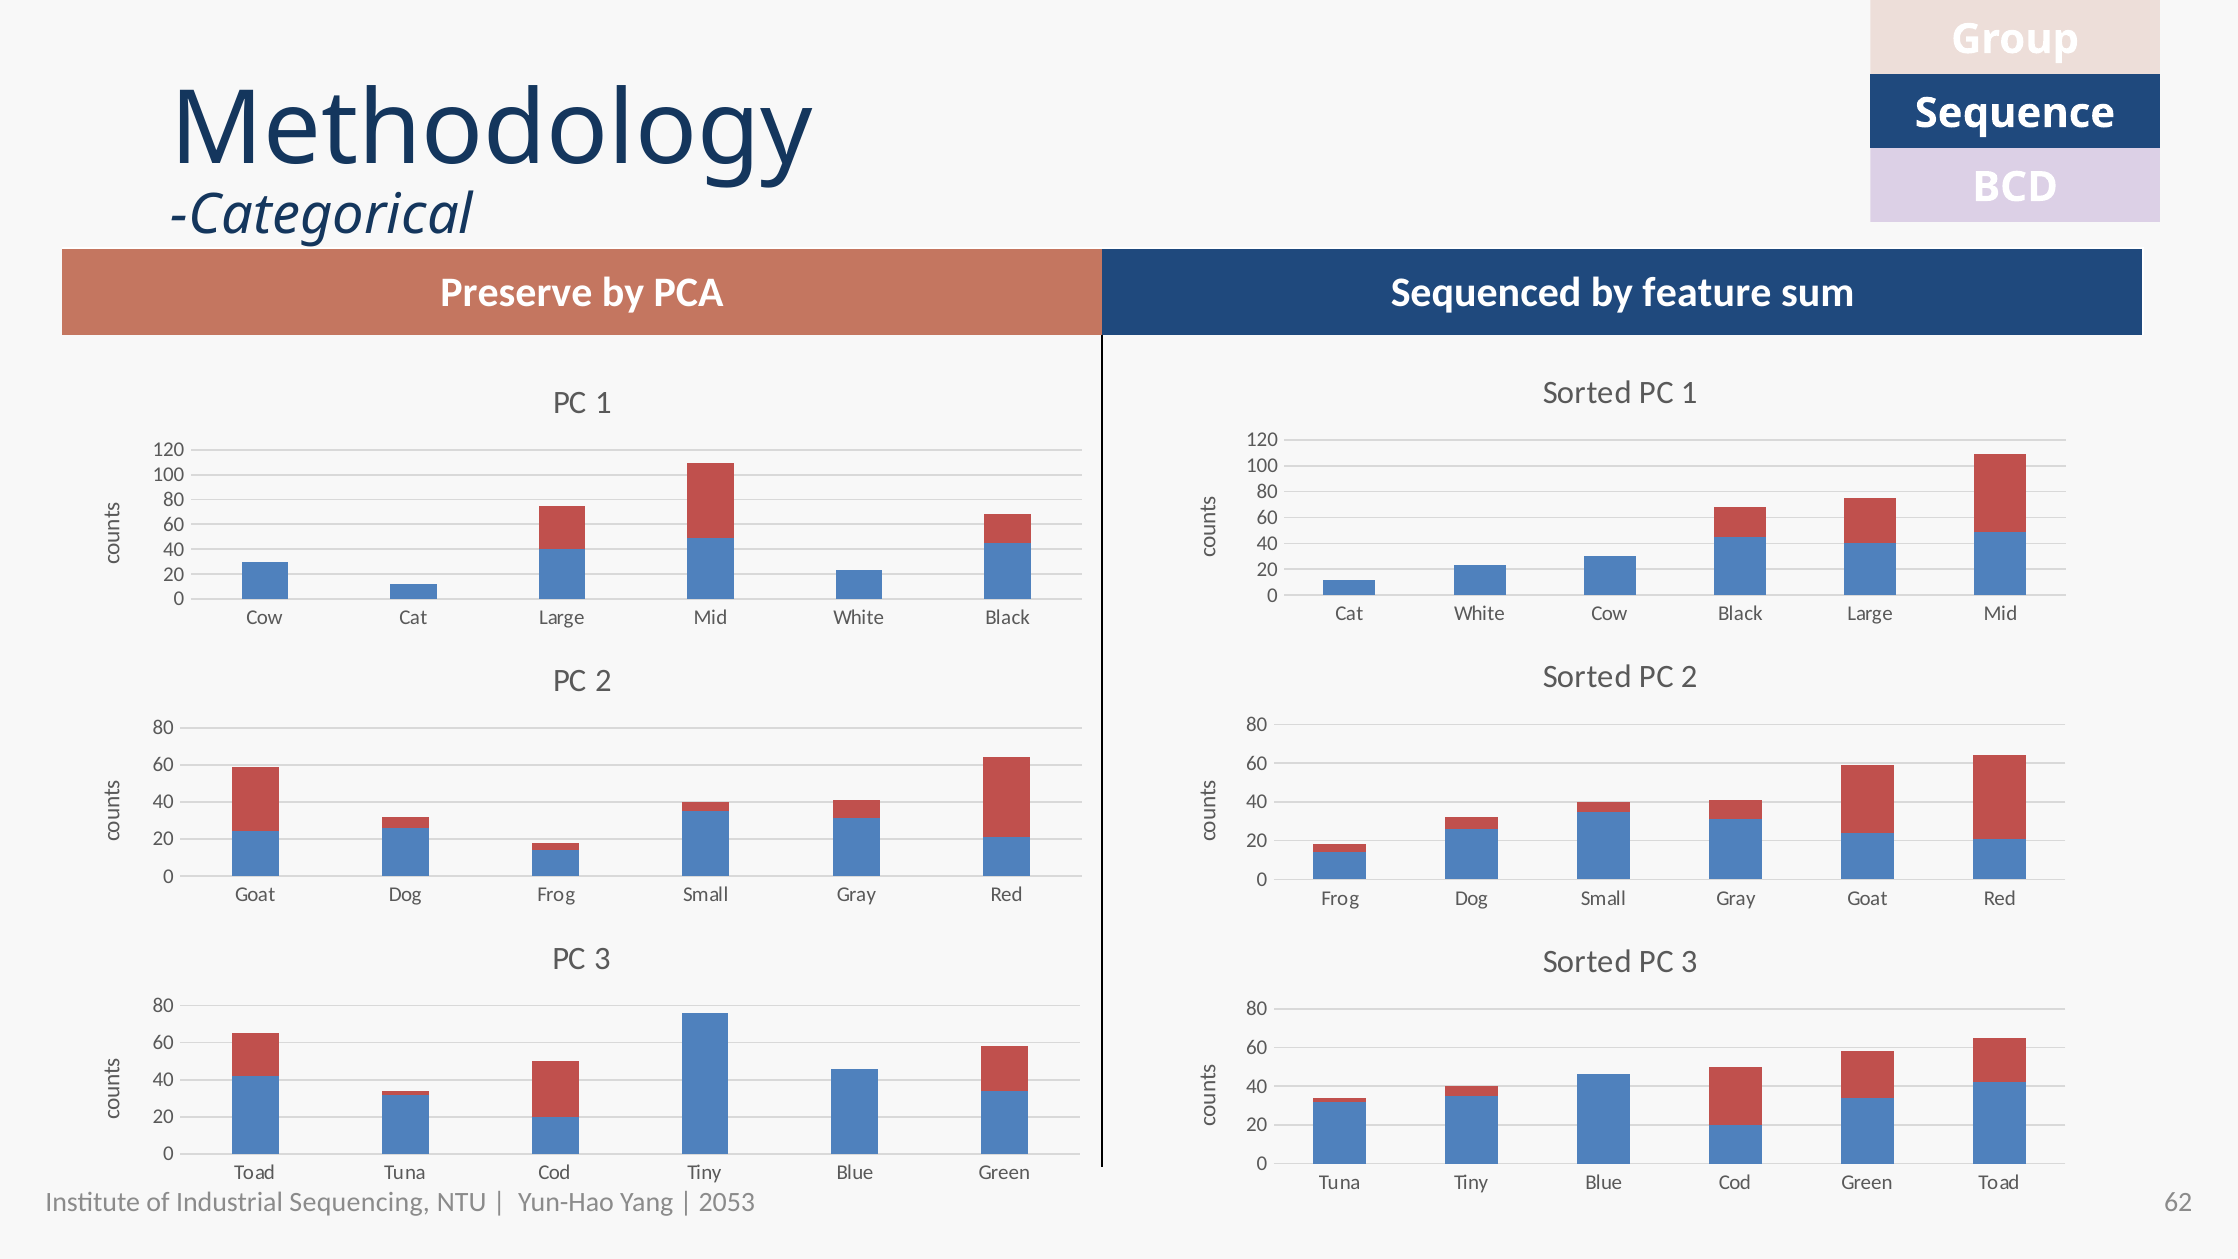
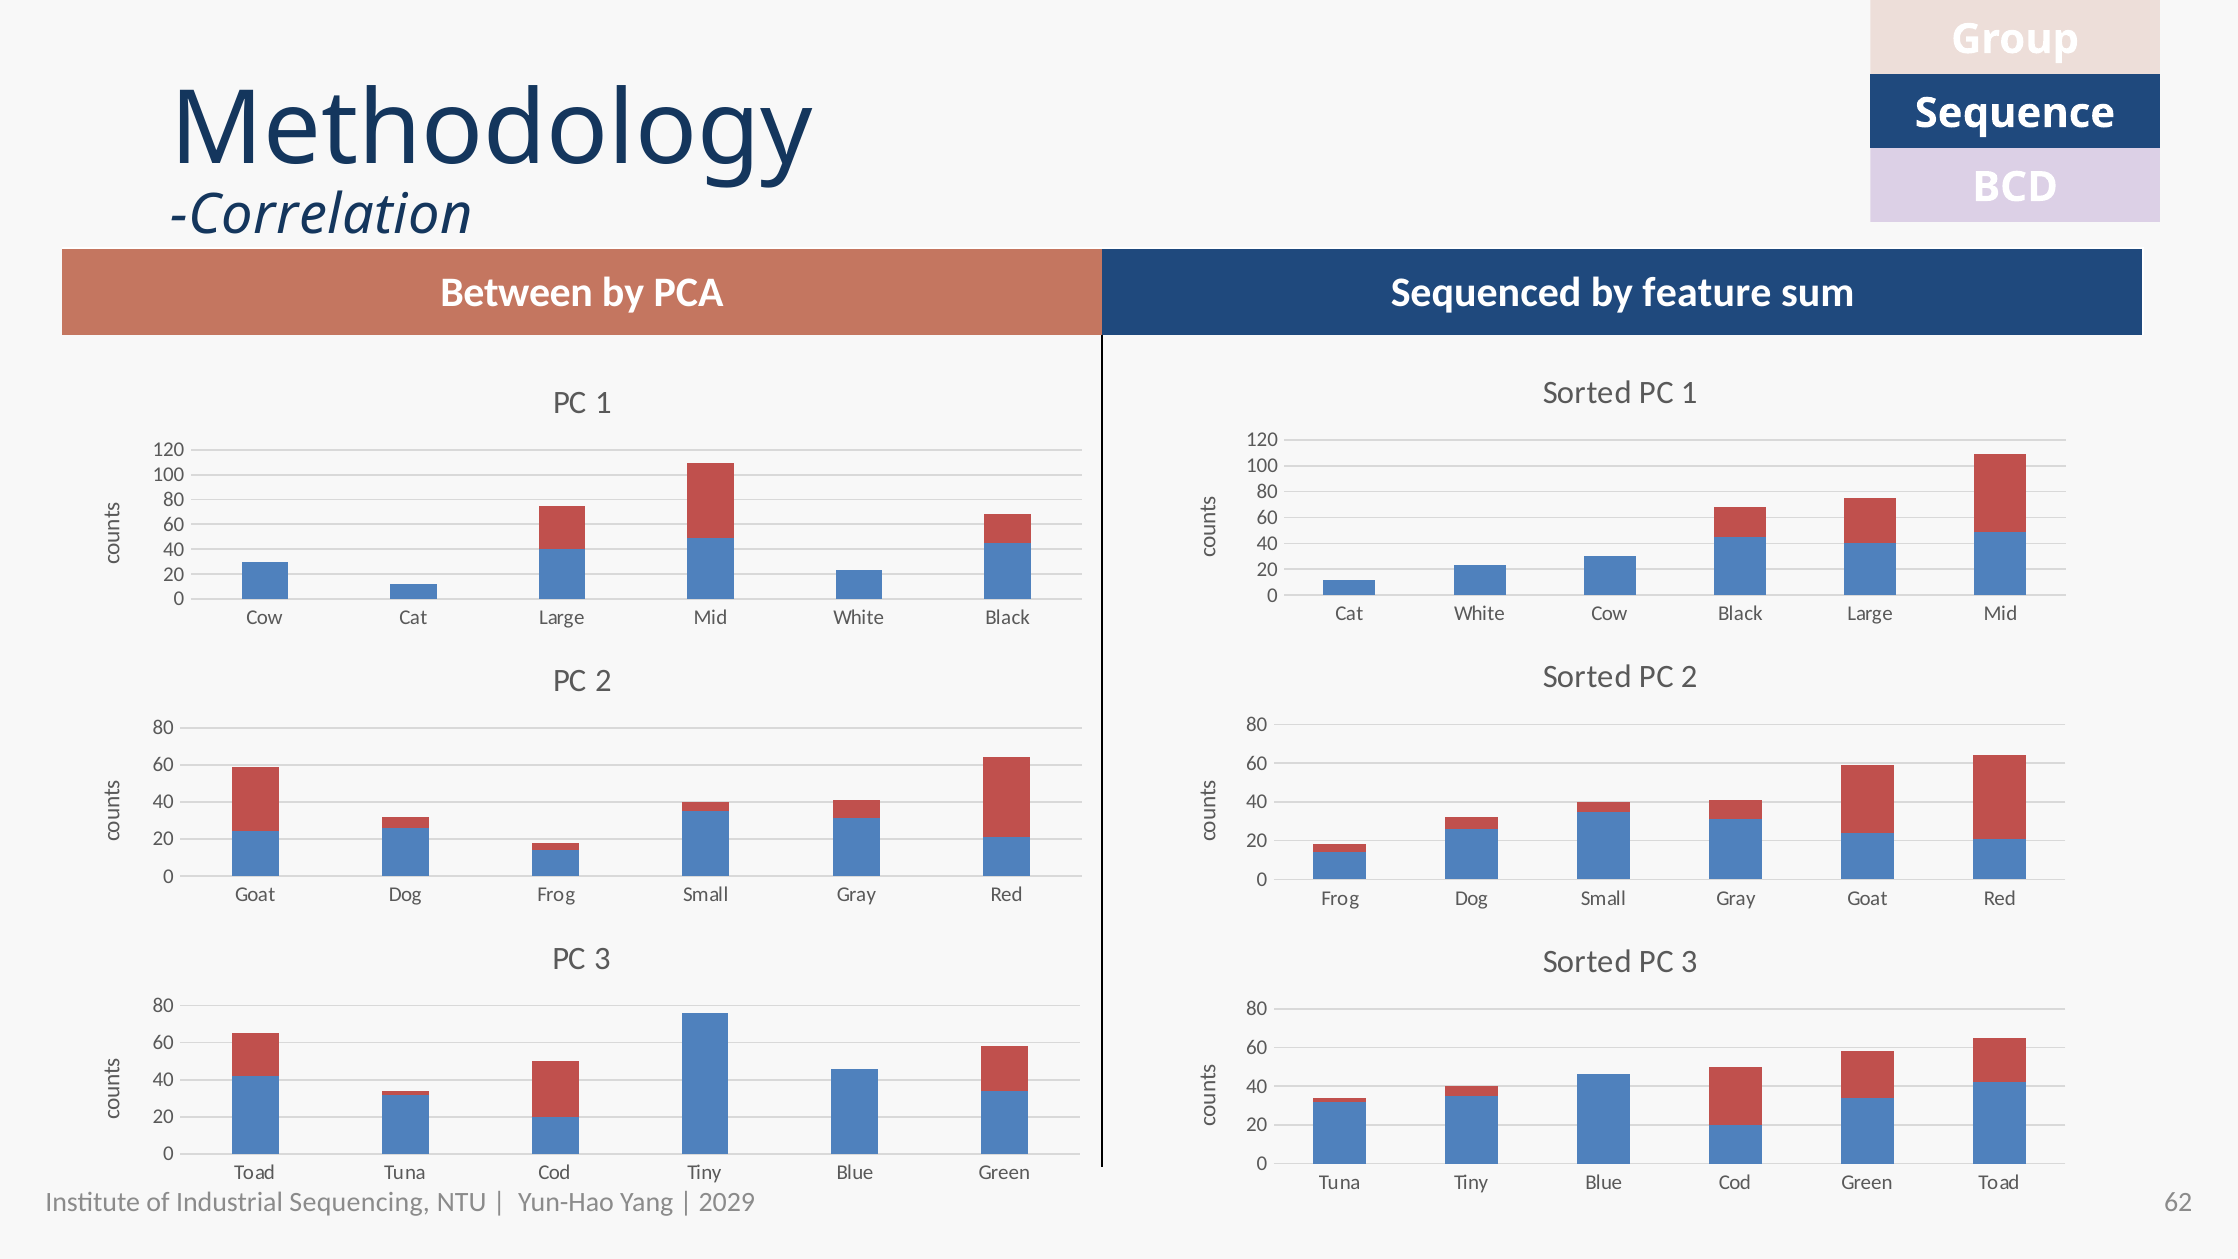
Categorical: Categorical -> Correlation
Preserve: Preserve -> Between
2053: 2053 -> 2029
